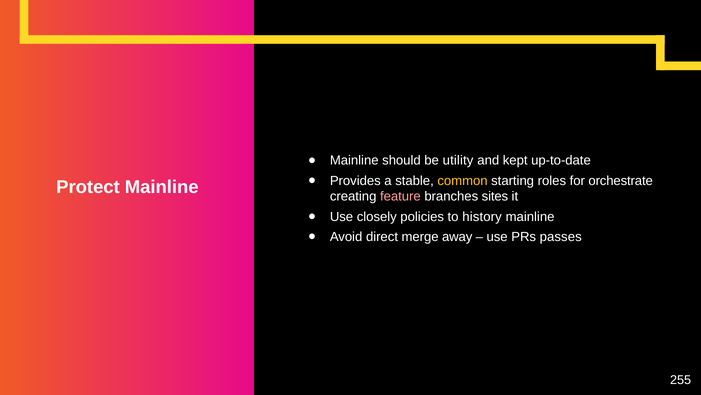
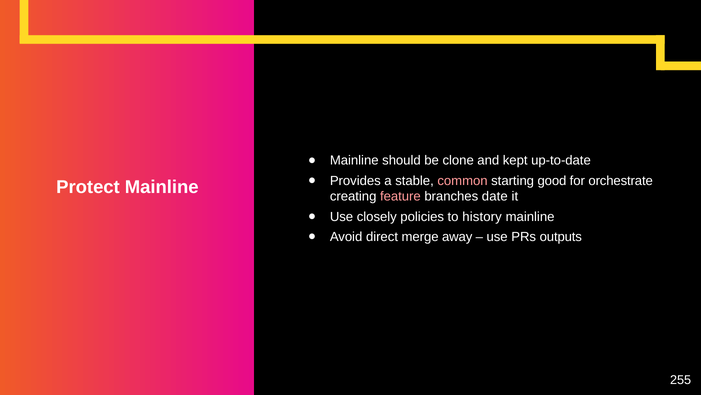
utility: utility -> clone
common colour: yellow -> pink
roles: roles -> good
sites: sites -> date
passes: passes -> outputs
